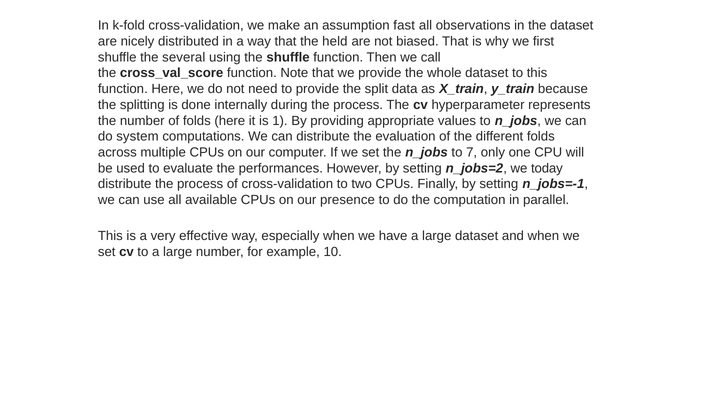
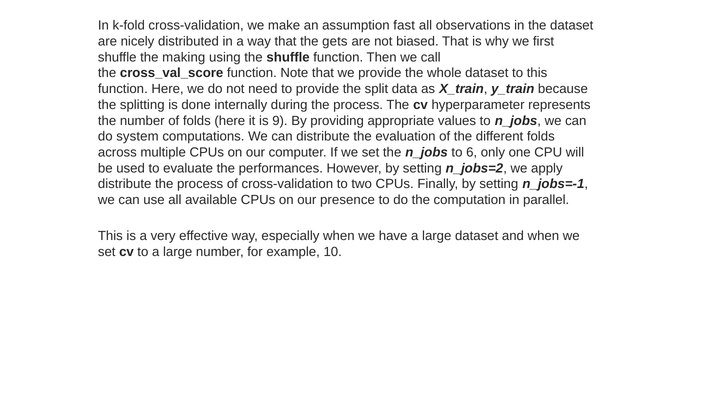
held: held -> gets
several: several -> making
1: 1 -> 9
7: 7 -> 6
today: today -> apply
